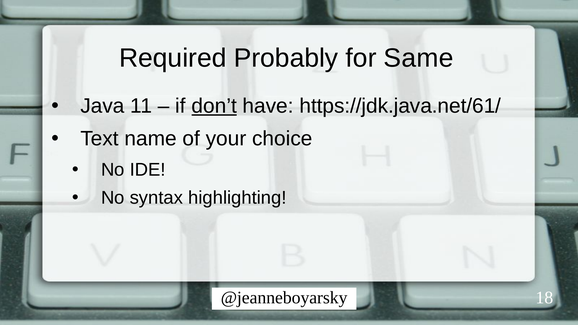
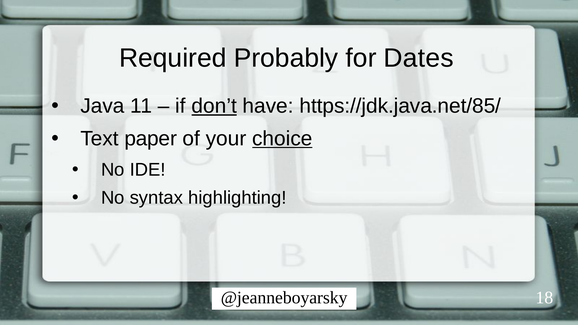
Same: Same -> Dates
https://jdk.java.net/61/: https://jdk.java.net/61/ -> https://jdk.java.net/85/
name: name -> paper
choice underline: none -> present
